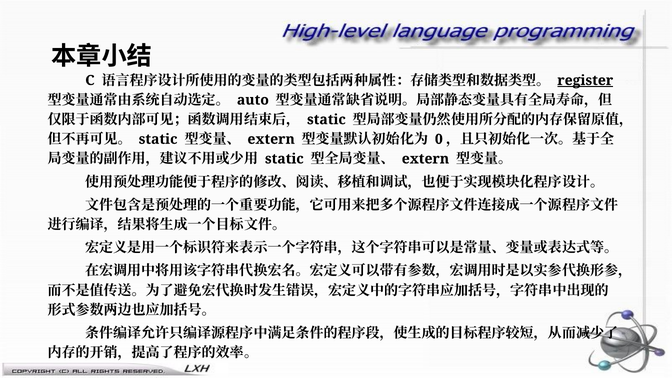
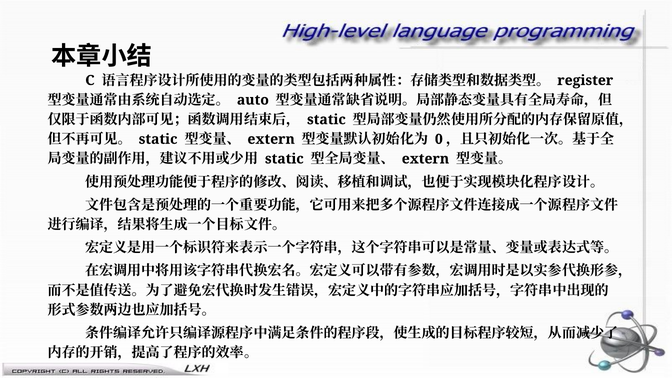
register underline: present -> none
